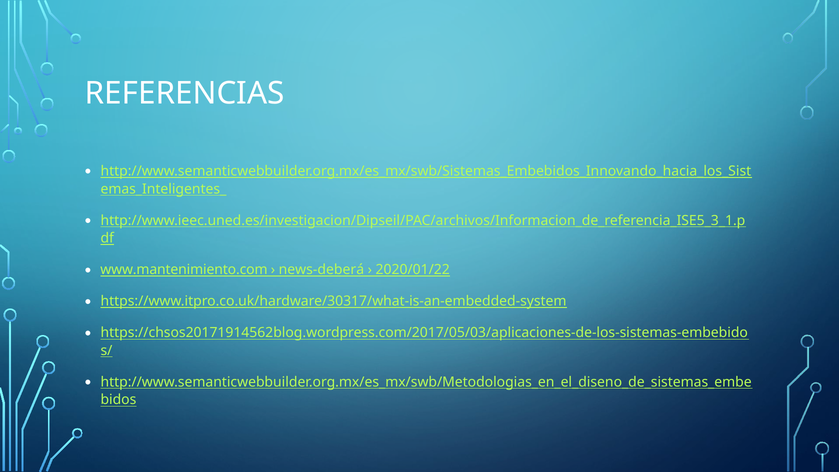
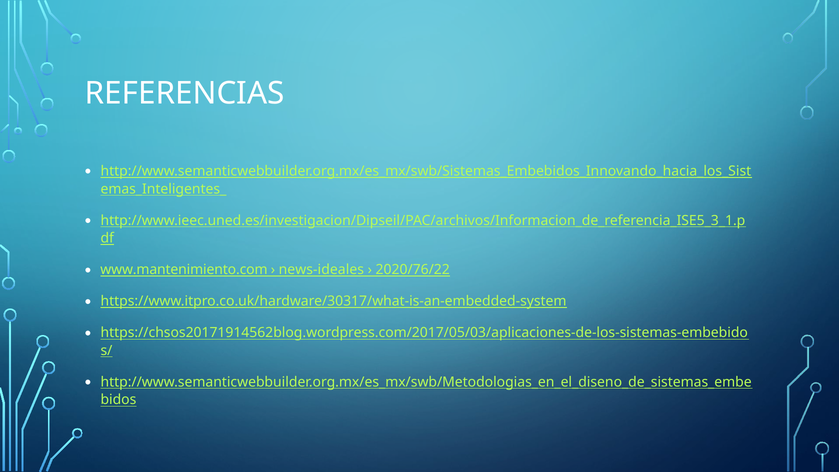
news-deberá: news-deberá -> news-ideales
2020/01/22: 2020/01/22 -> 2020/76/22
